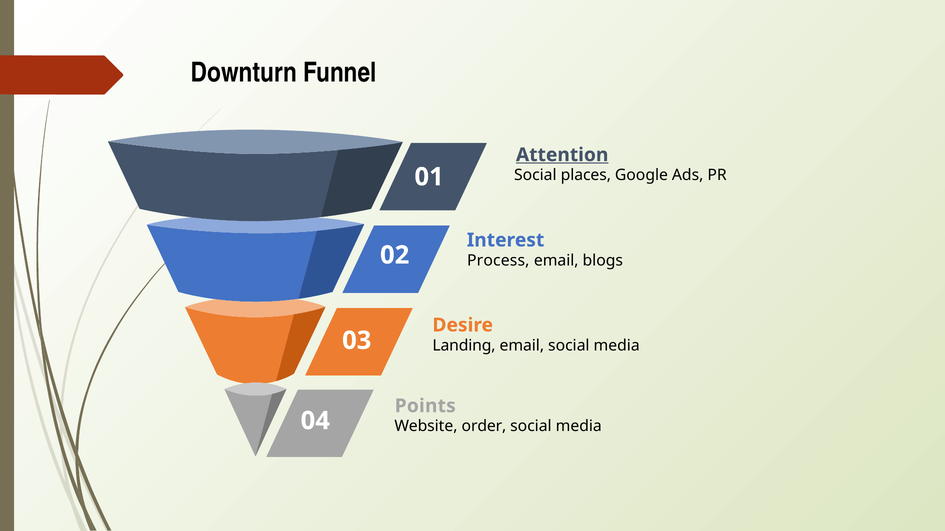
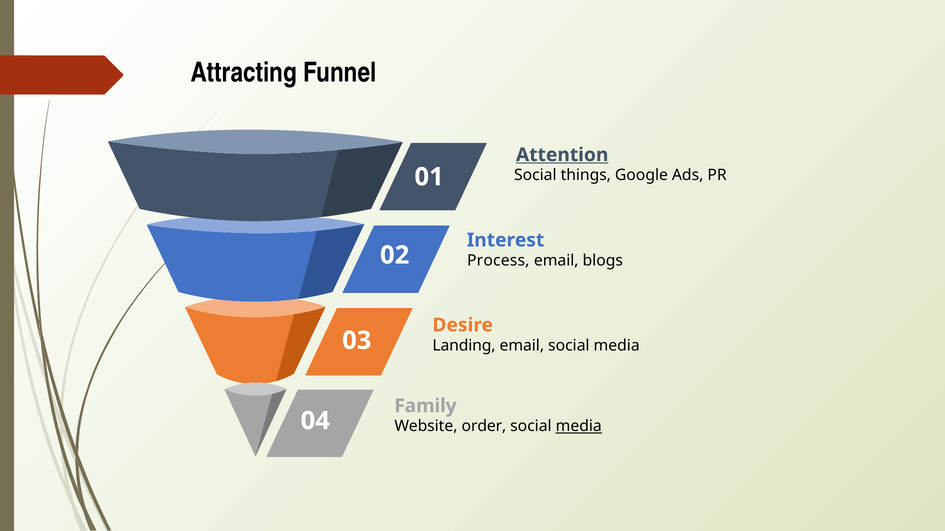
Downturn: Downturn -> Attracting
places: places -> things
Points: Points -> Family
media at (579, 427) underline: none -> present
